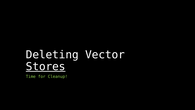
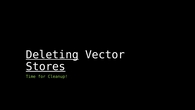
Deleting underline: none -> present
